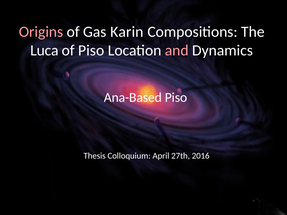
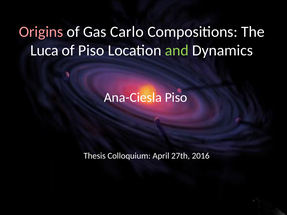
Karin: Karin -> Carlo
and colour: pink -> light green
Ana-Based: Ana-Based -> Ana-Ciesla
